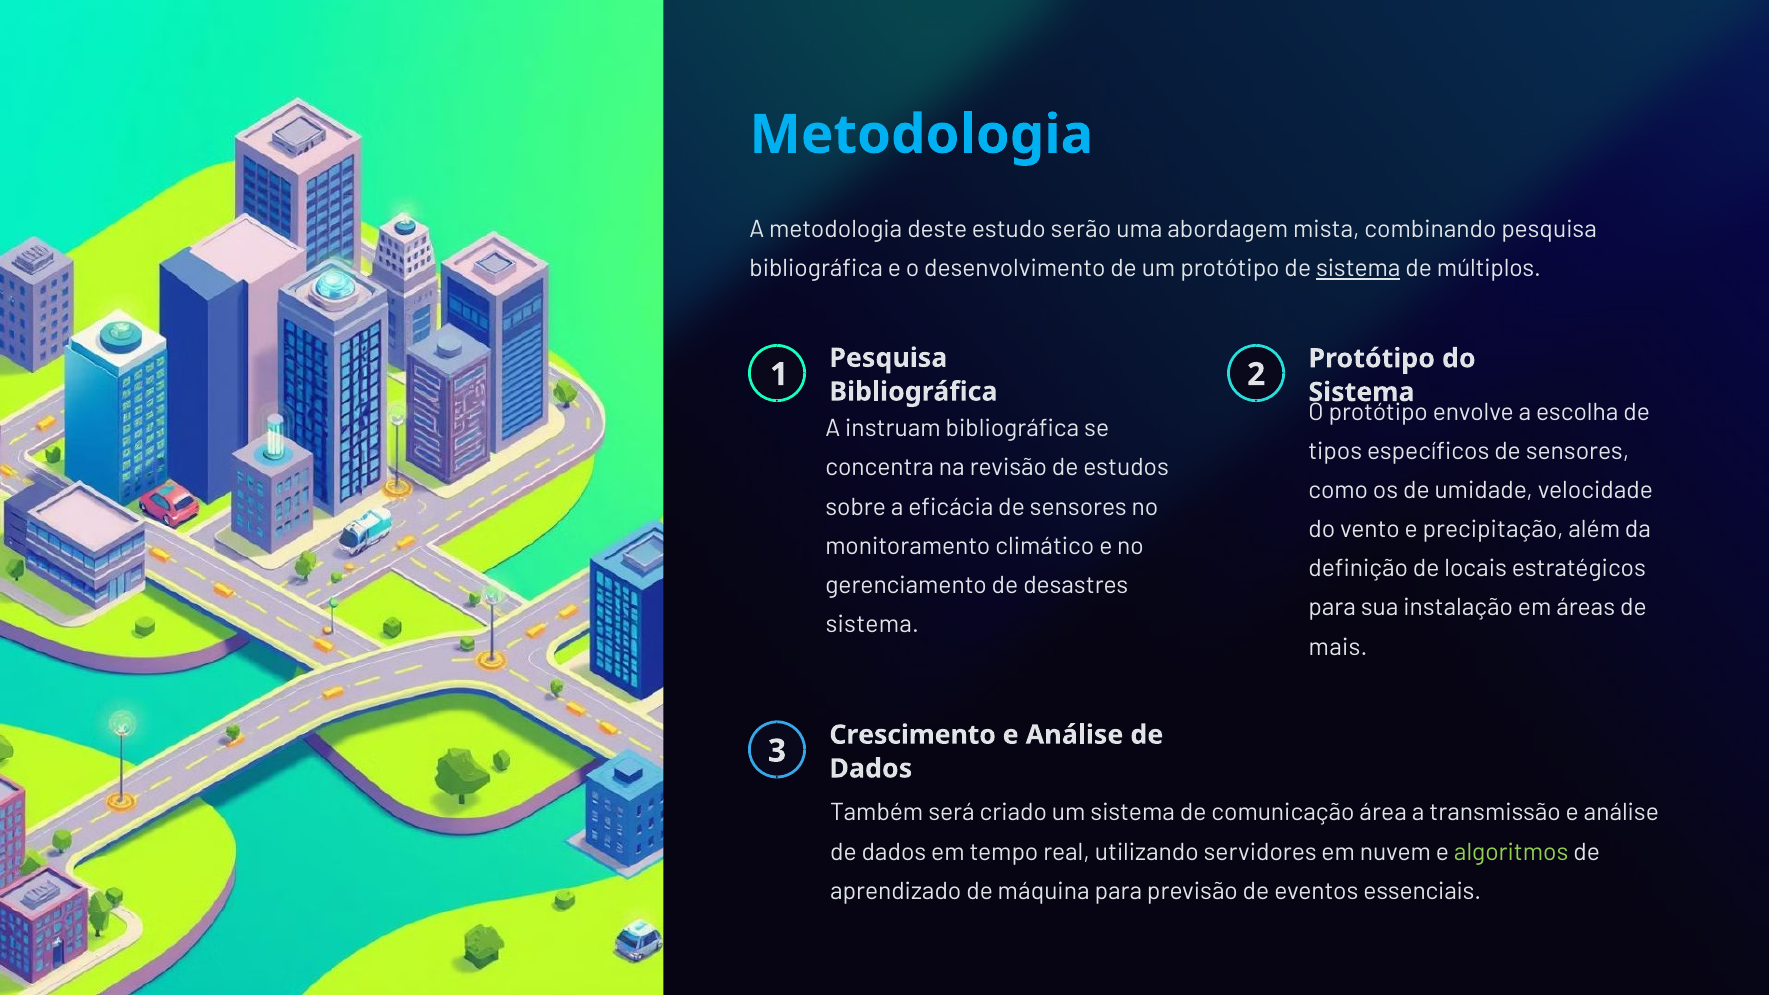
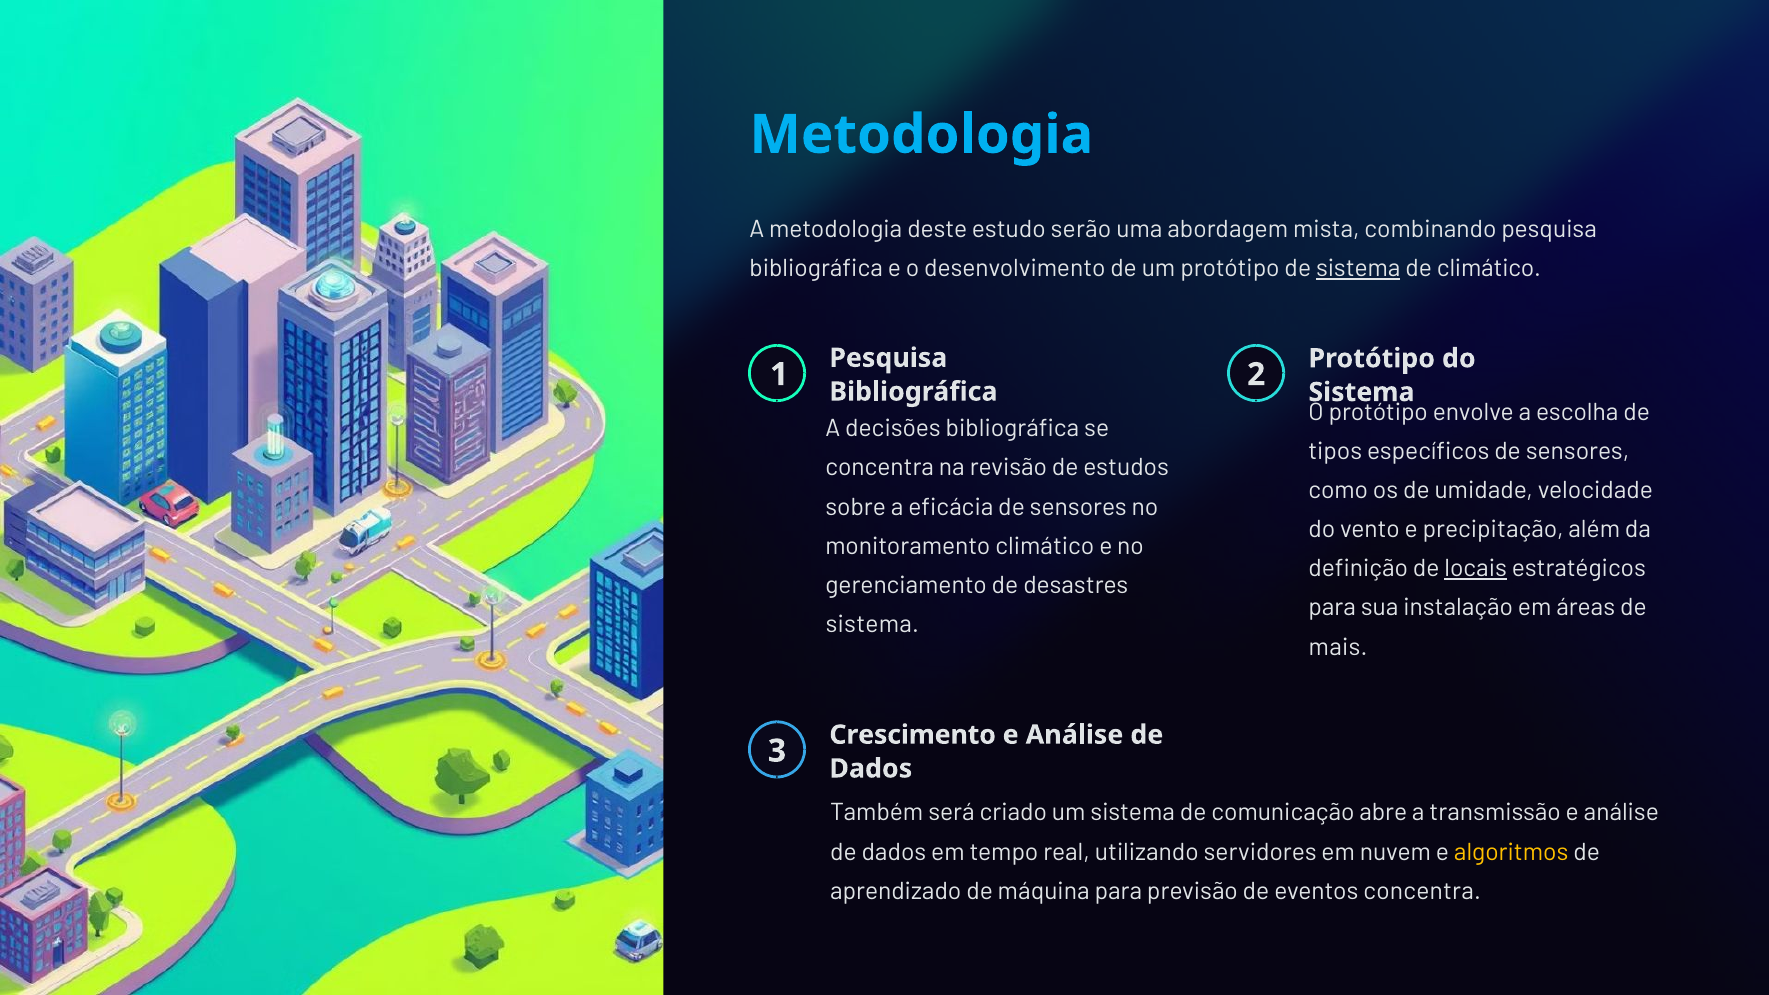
de múltiplos: múltiplos -> climático
instruam: instruam -> decisões
locais underline: none -> present
área: área -> abre
algoritmos colour: light green -> yellow
eventos essenciais: essenciais -> concentra
